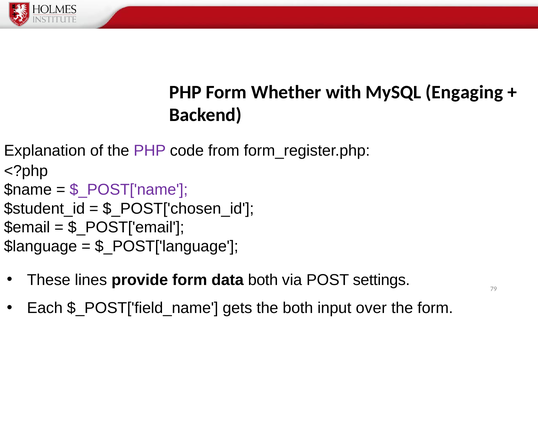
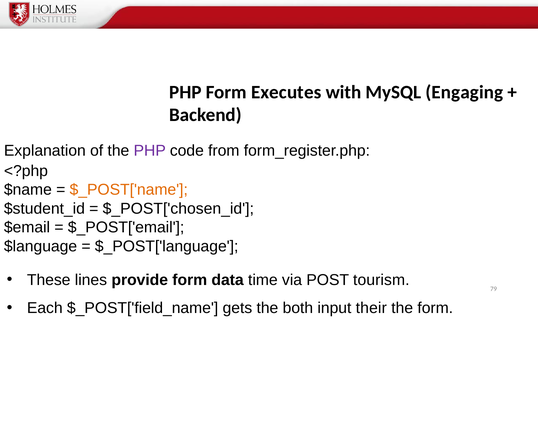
Whether: Whether -> Executes
$_POST['name colour: purple -> orange
data both: both -> time
settings: settings -> tourism
over: over -> their
